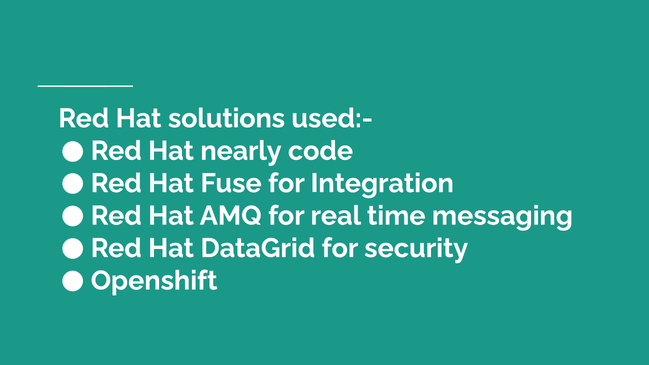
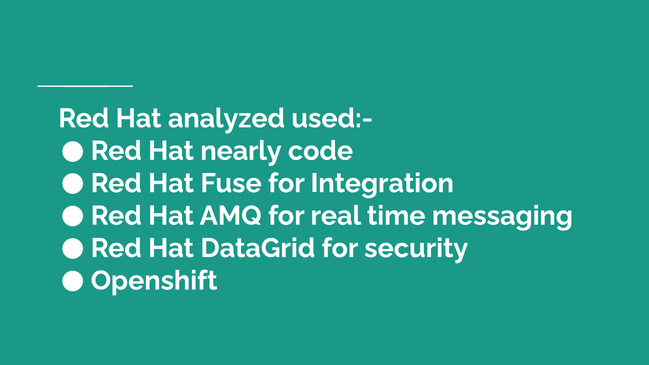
solutions: solutions -> analyzed
